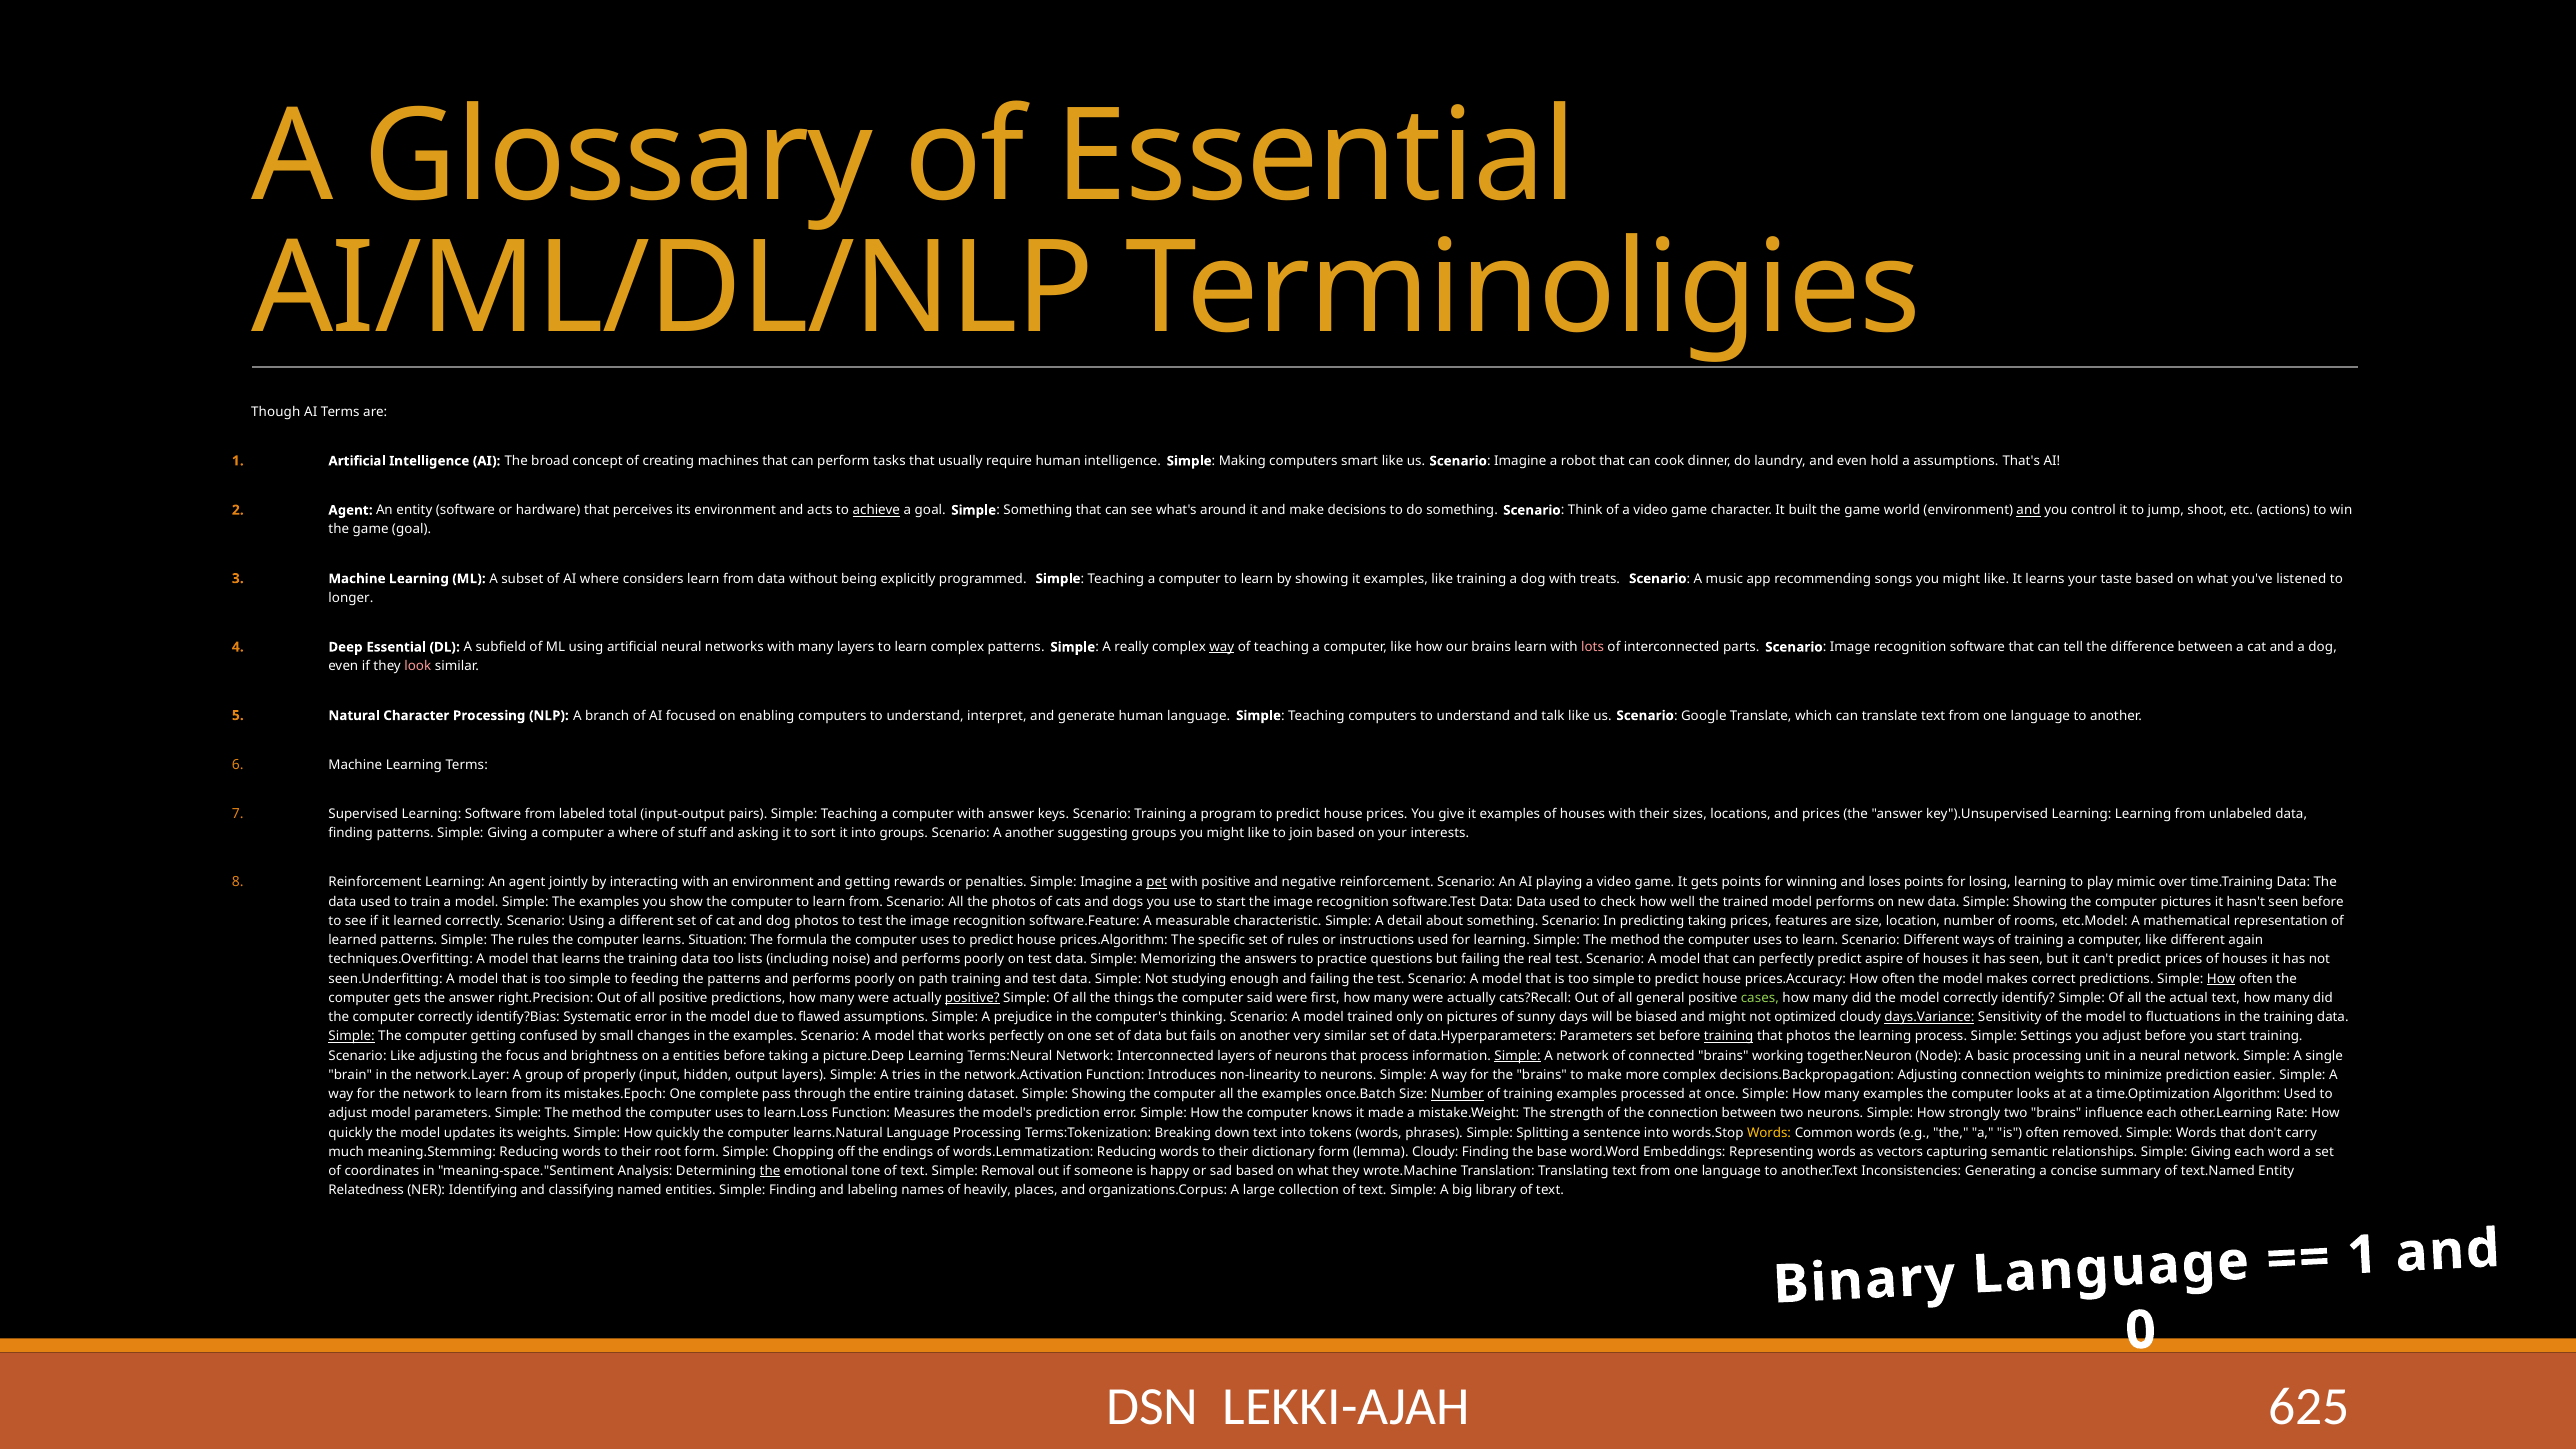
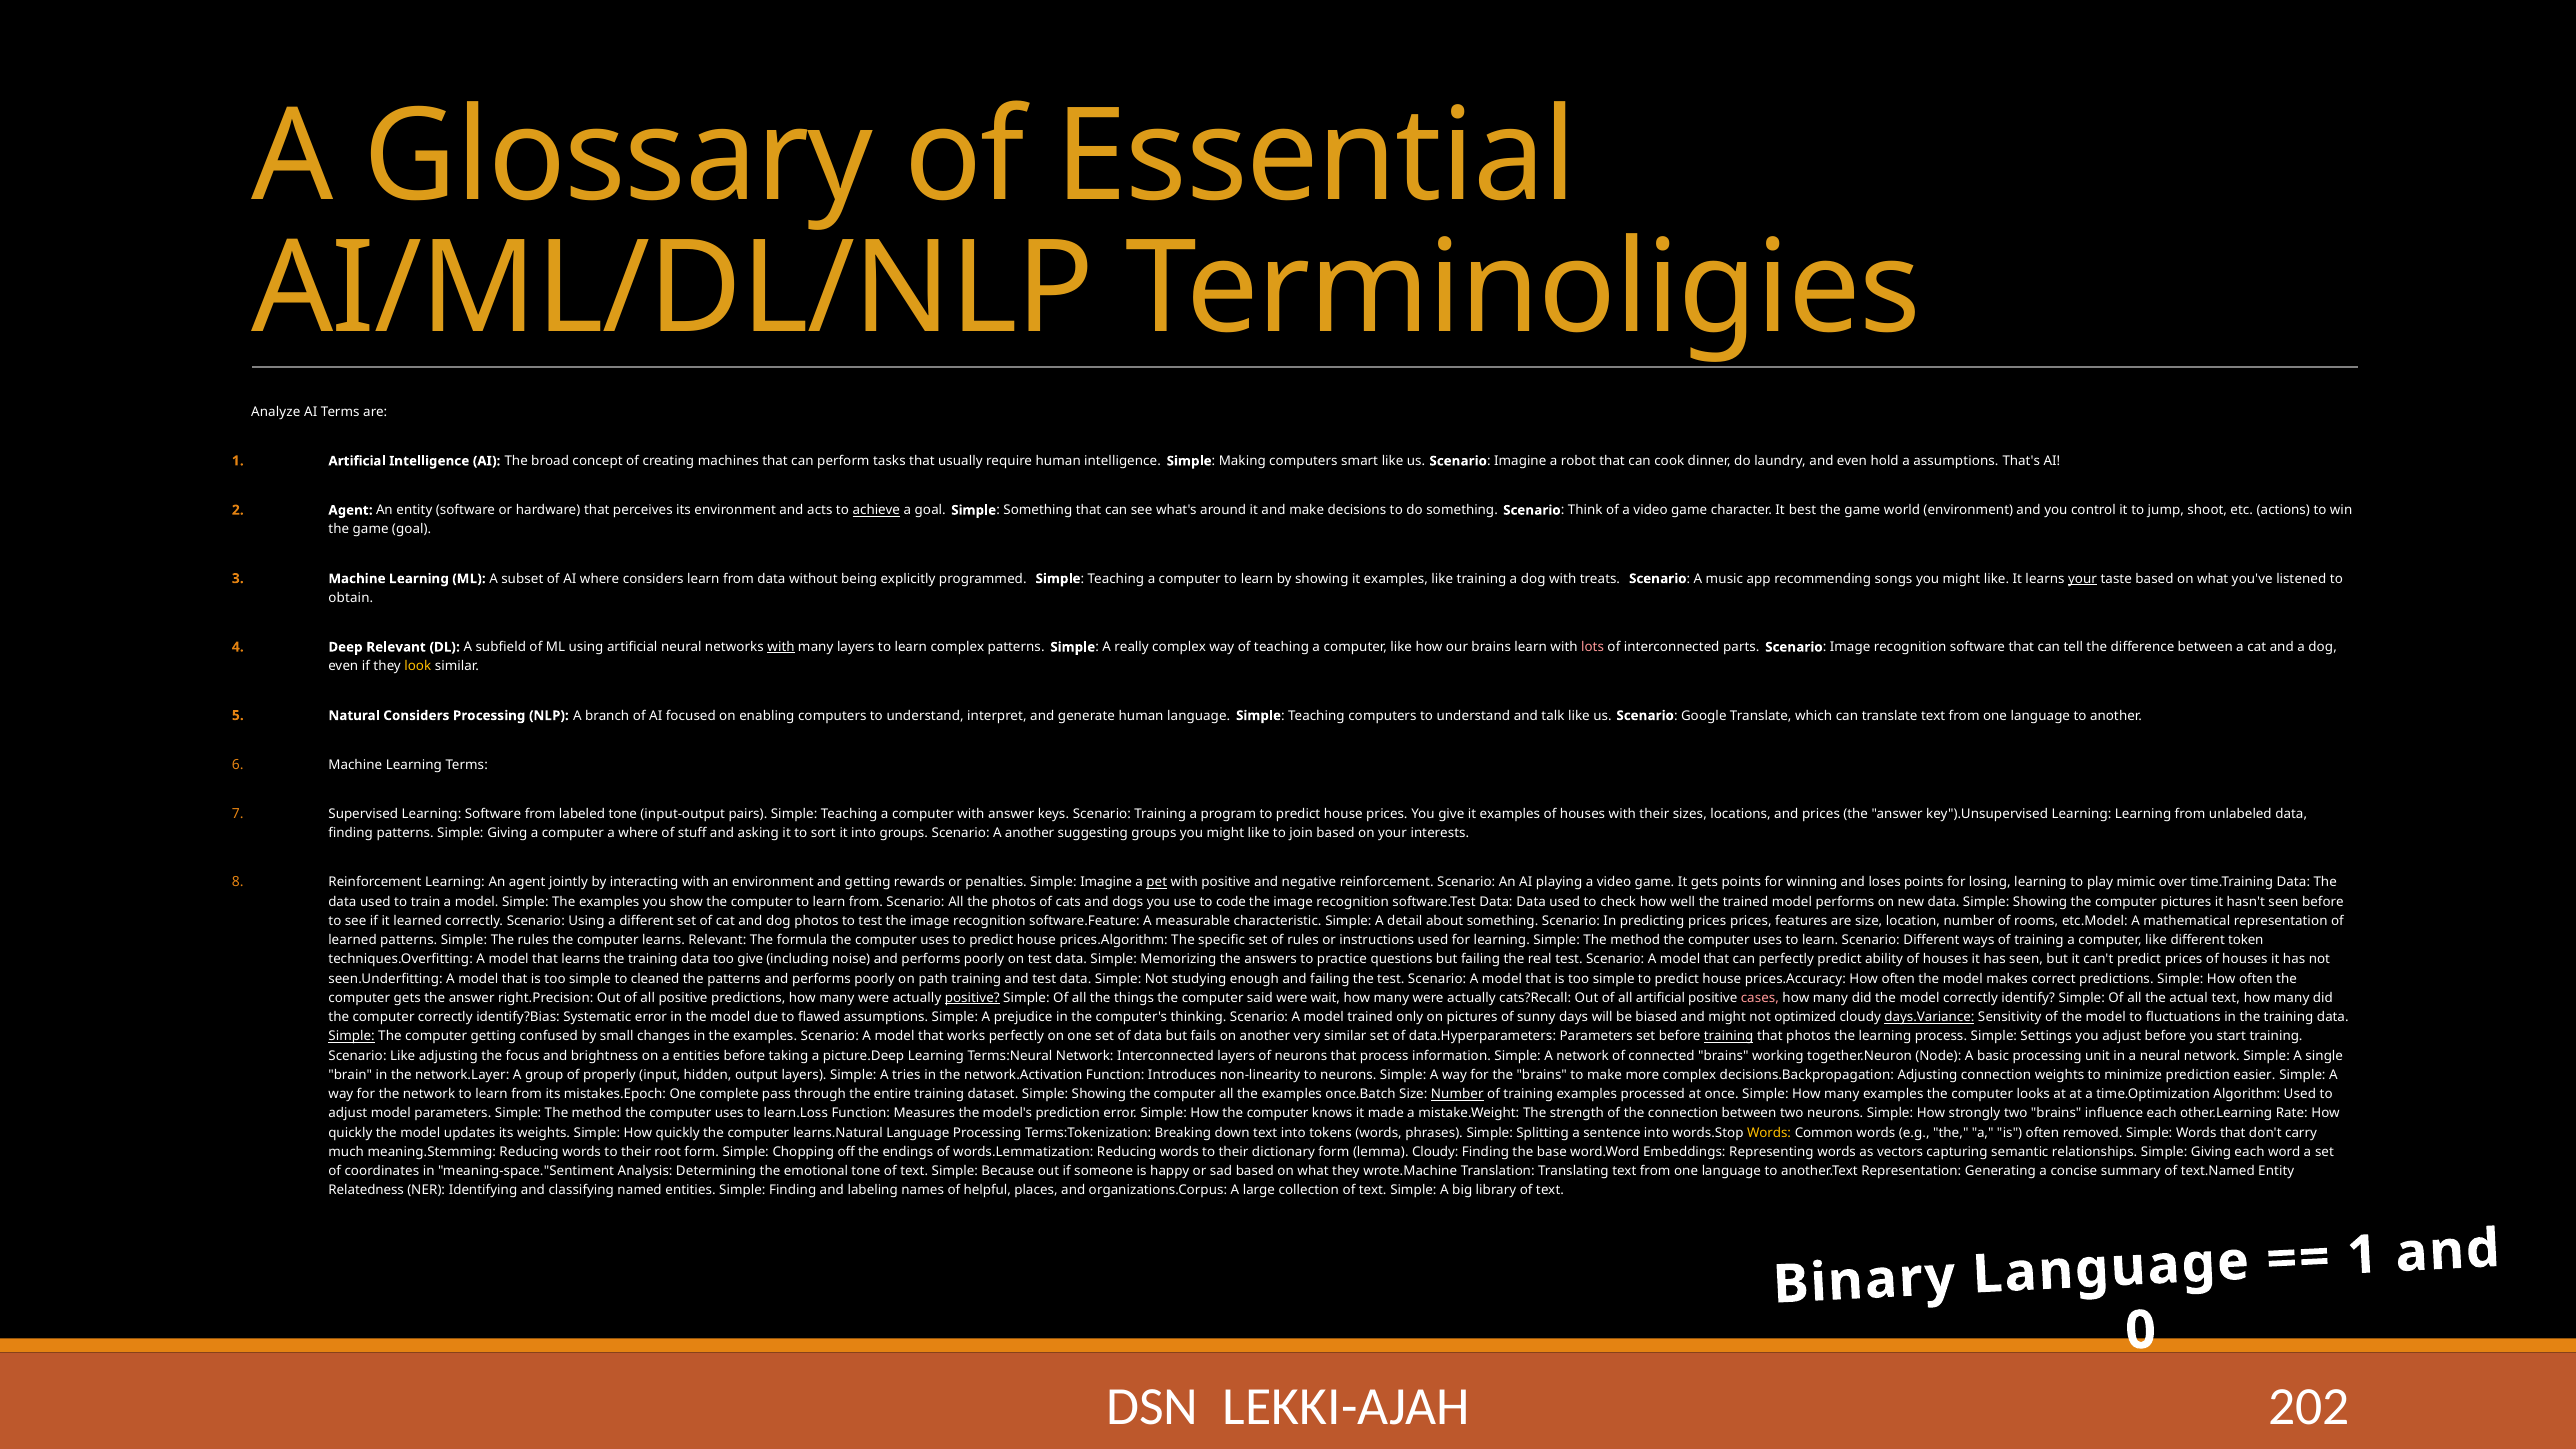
Though: Though -> Analyze
built: built -> best
and at (2029, 510) underline: present -> none
your at (2083, 579) underline: none -> present
longer: longer -> obtain
Deep Essential: Essential -> Relevant
with at (781, 647) underline: none -> present
way at (1222, 647) underline: present -> none
look colour: pink -> yellow
Natural Character: Character -> Considers
labeled total: total -> tone
to start: start -> code
predicting taking: taking -> prices
learns Situation: Situation -> Relevant
again: again -> token
too lists: lists -> give
aspire: aspire -> ability
feeding: feeding -> cleaned
How at (2221, 979) underline: present -> none
first: first -> wait
all general: general -> artificial
cases colour: light green -> pink
Simple at (1518, 1056) underline: present -> none
the at (770, 1171) underline: present -> none
Removal: Removal -> Because
another.Text Inconsistencies: Inconsistencies -> Representation
heavily: heavily -> helpful
625: 625 -> 202
